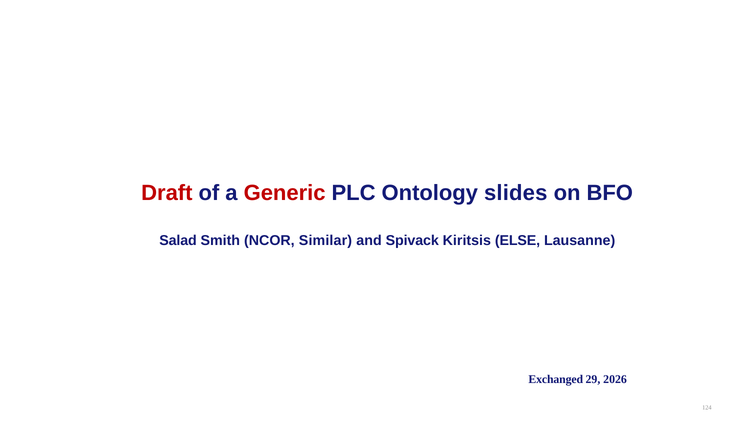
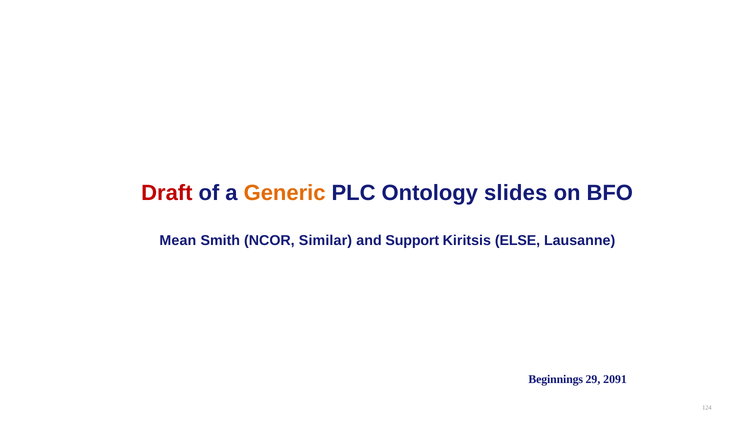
Generic colour: red -> orange
Salad: Salad -> Mean
Spivack: Spivack -> Support
Exchanged: Exchanged -> Beginnings
2026: 2026 -> 2091
